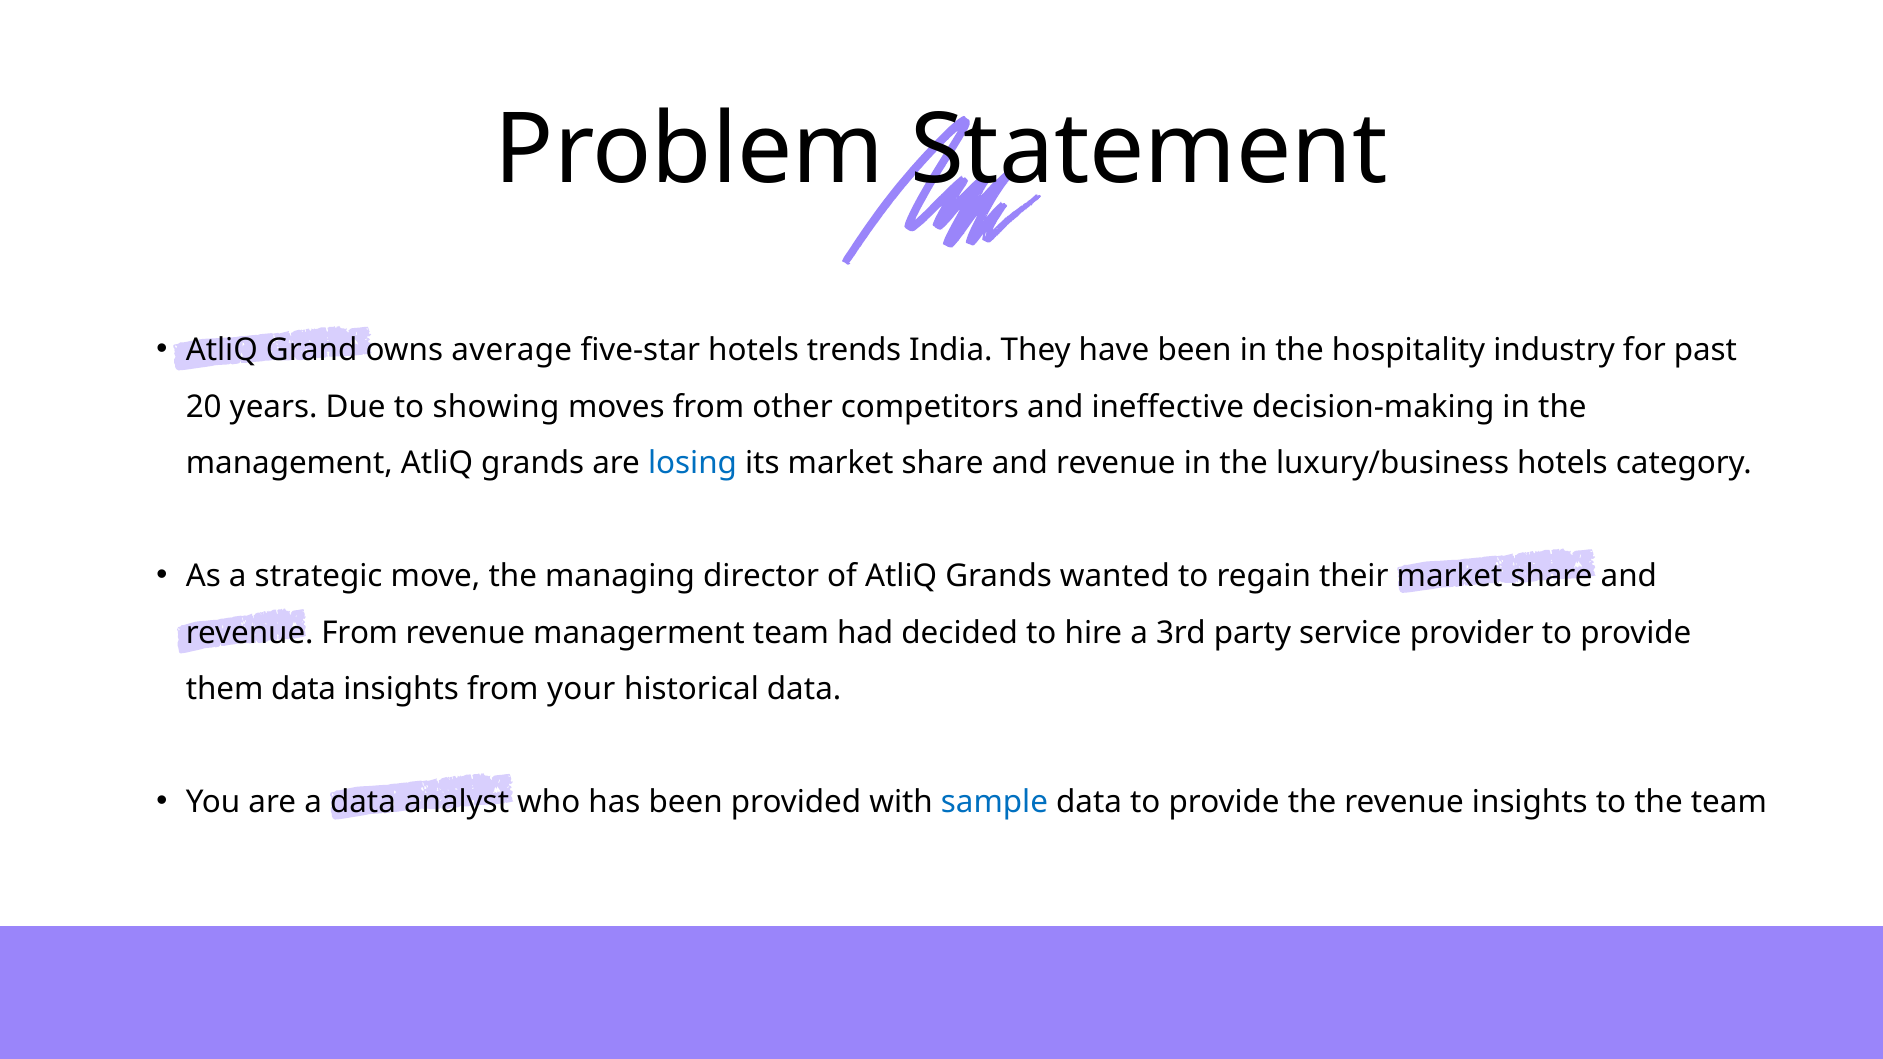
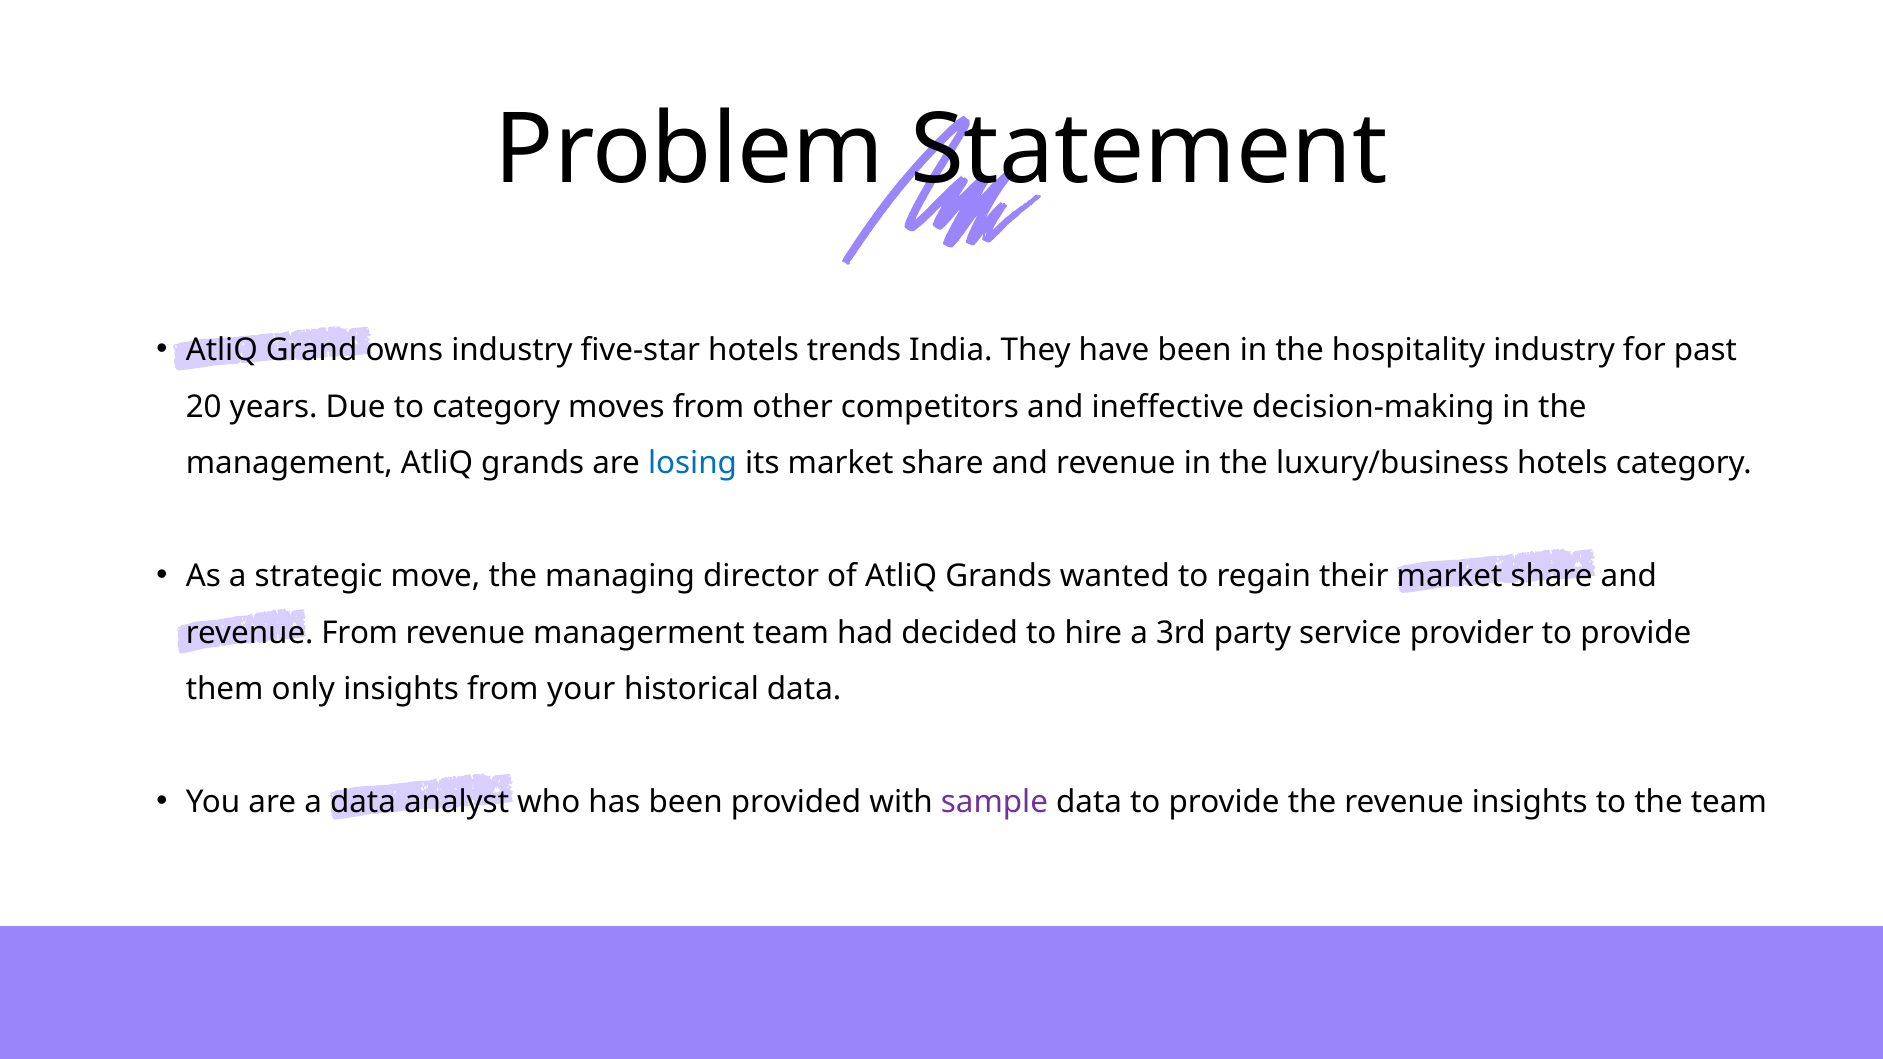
owns average: average -> industry
to showing: showing -> category
them data: data -> only
sample colour: blue -> purple
